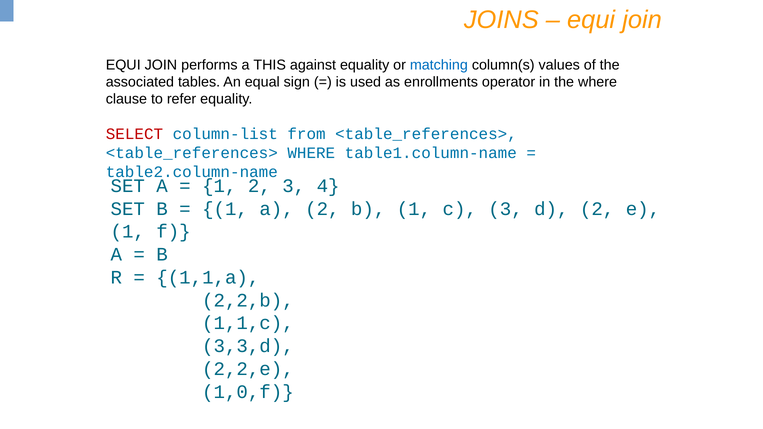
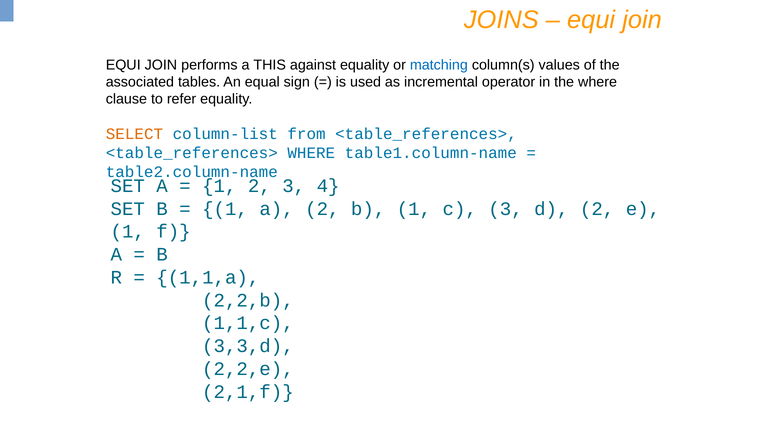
enrollments: enrollments -> incremental
SELECT colour: red -> orange
1,0,f: 1,0,f -> 2,1,f
